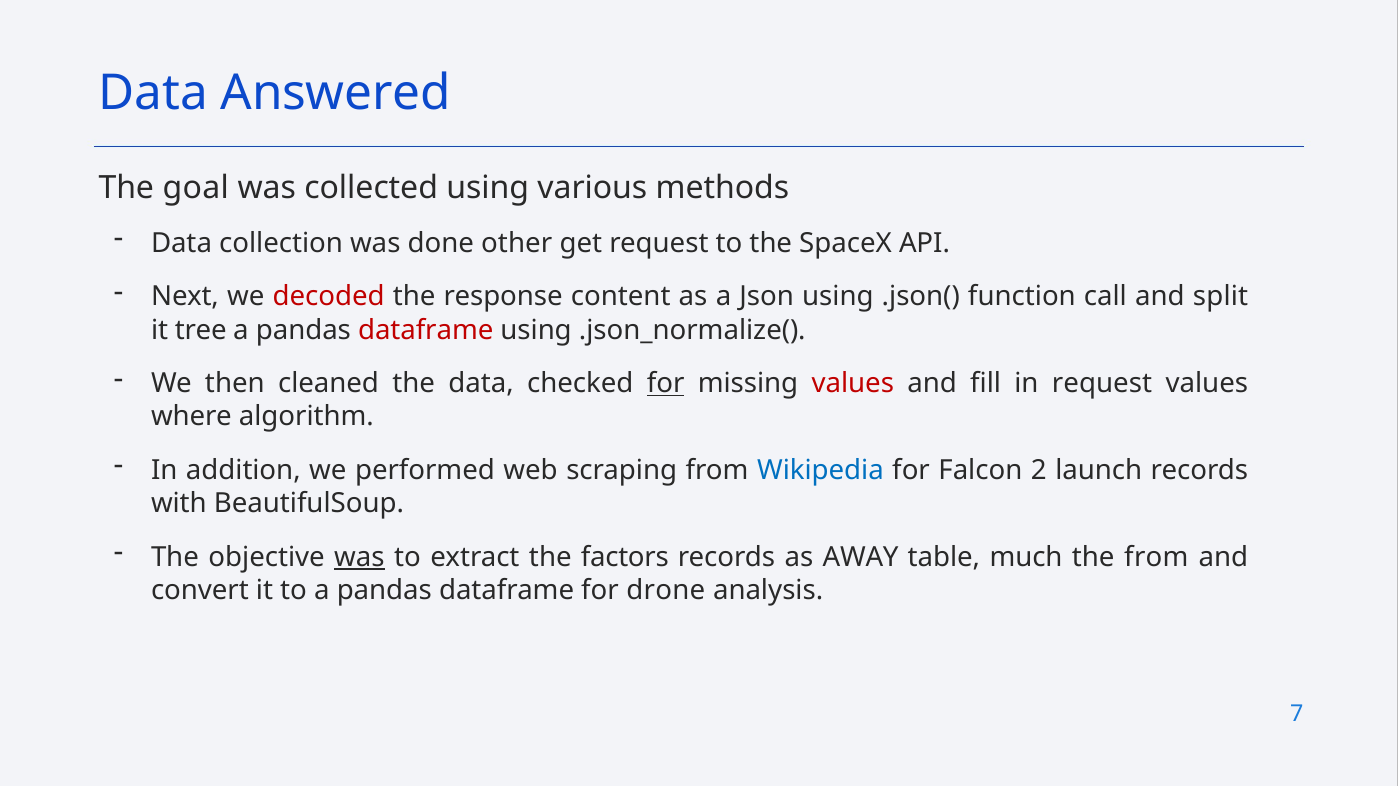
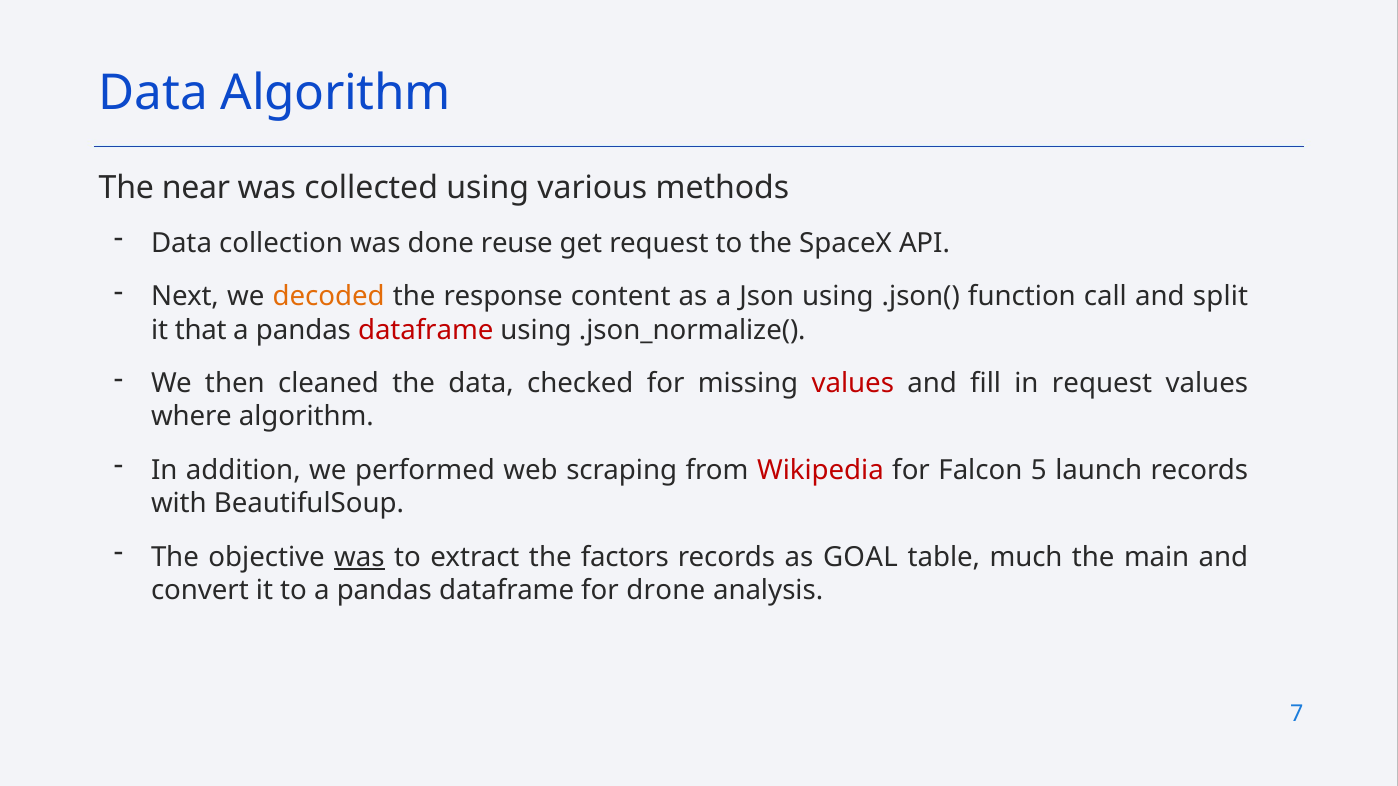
Data Answered: Answered -> Algorithm
goal: goal -> near
other: other -> reuse
decoded colour: red -> orange
tree: tree -> that
for at (666, 384) underline: present -> none
Wikipedia colour: blue -> red
2: 2 -> 5
AWAY: AWAY -> GOAL
the from: from -> main
